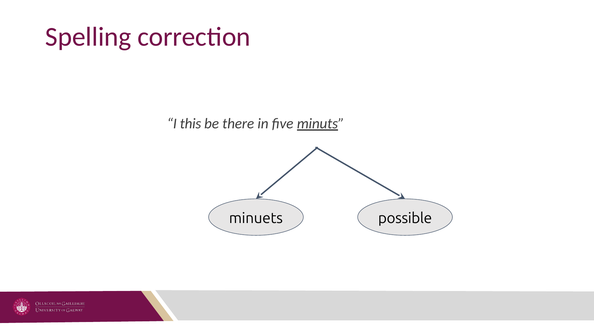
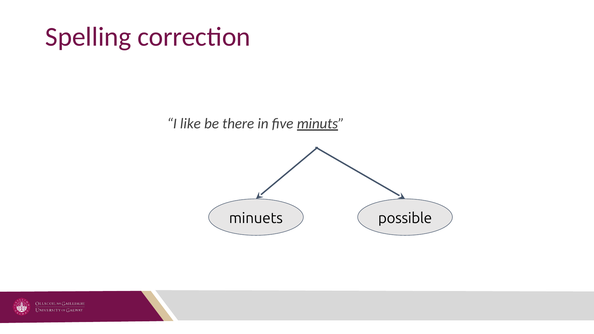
this: this -> like
